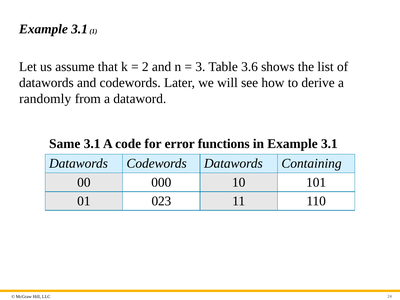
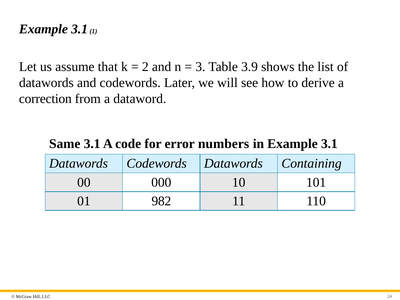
3.6: 3.6 -> 3.9
randomly: randomly -> correction
functions: functions -> numbers
023: 023 -> 982
